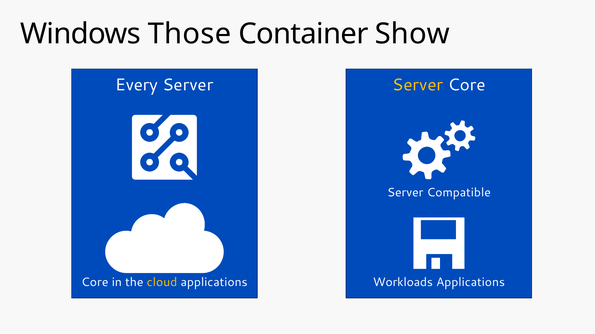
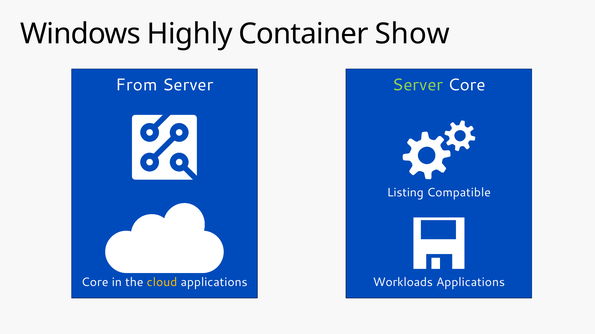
Windows Those: Those -> Highly
Every: Every -> From
Server at (418, 85) colour: yellow -> light green
Server at (405, 193): Server -> Listing
